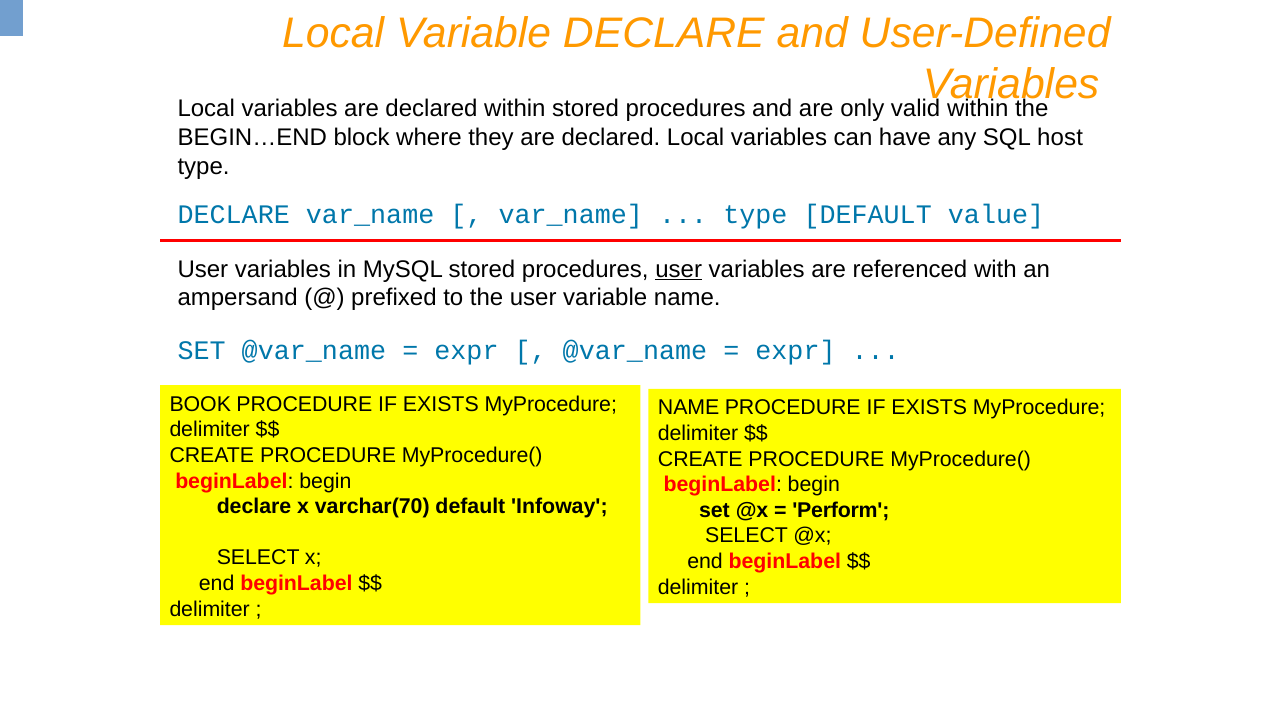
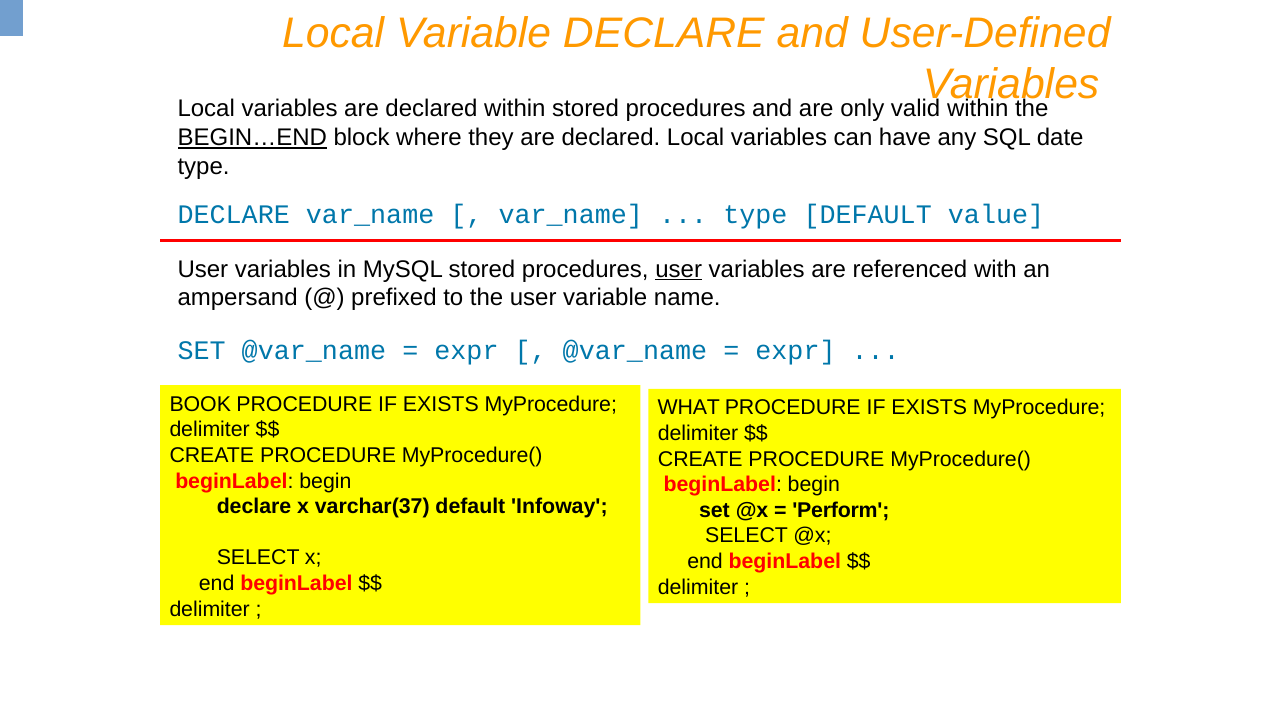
BEGIN…END underline: none -> present
host: host -> date
NAME at (689, 408): NAME -> WHAT
varchar(70: varchar(70 -> varchar(37
